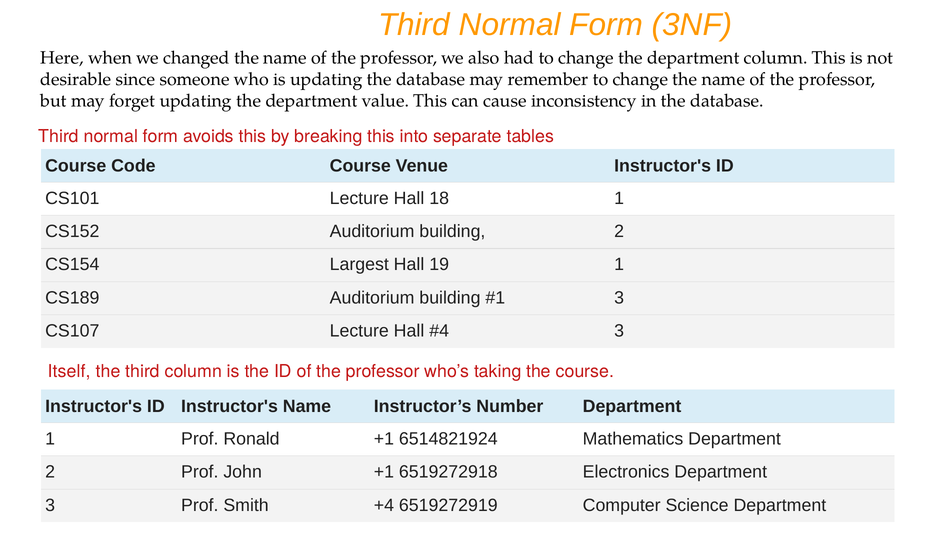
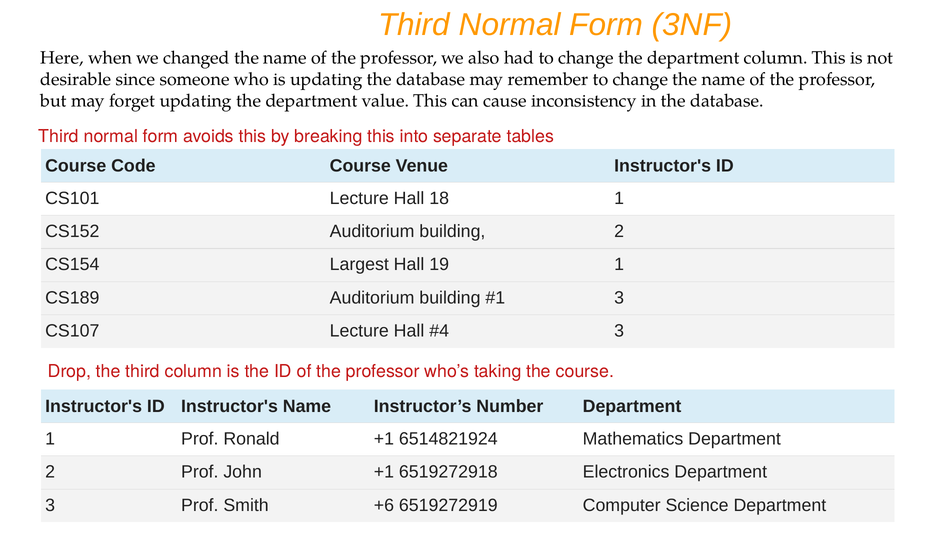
Itself: Itself -> Drop
+4: +4 -> +6
